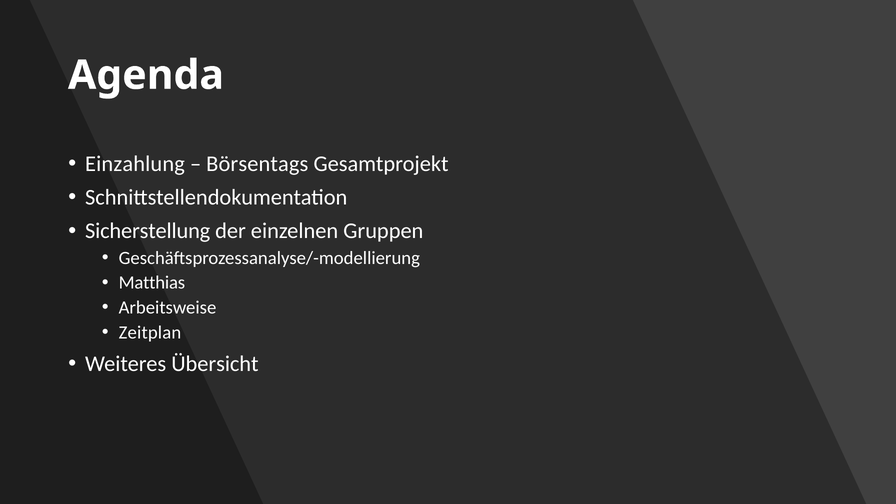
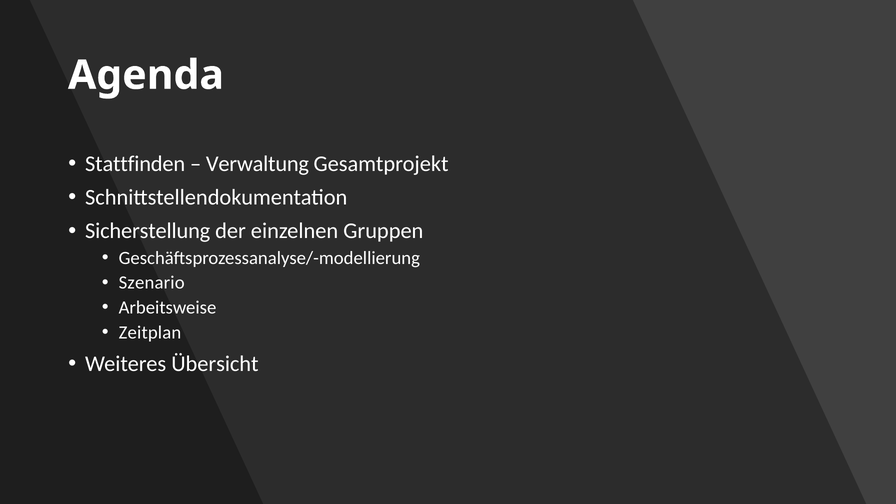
Einzahlung: Einzahlung -> Stattfinden
Börsentags: Börsentags -> Verwaltung
Matthias: Matthias -> Szenario
